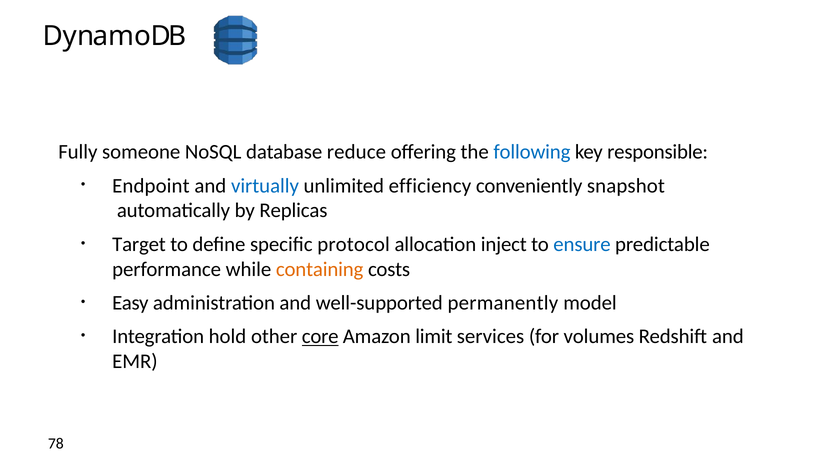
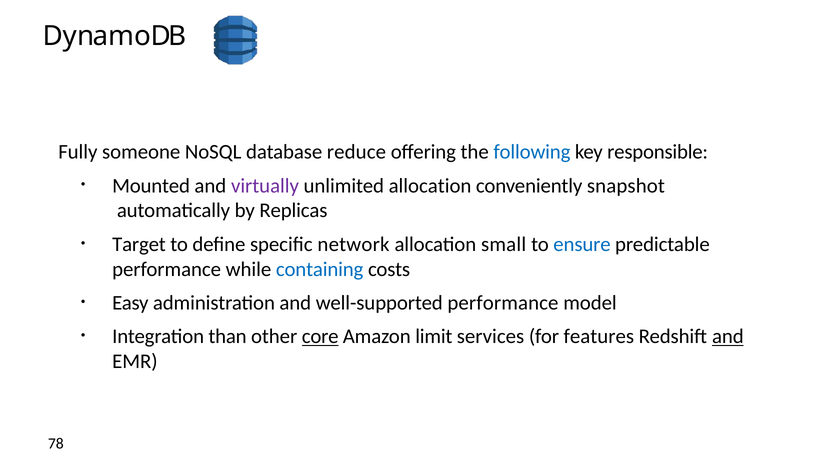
Endpoint: Endpoint -> Mounted
virtually colour: blue -> purple
unlimited efficiency: efficiency -> allocation
protocol: protocol -> network
inject: inject -> small
containing colour: orange -> blue
well-supported permanently: permanently -> performance
hold: hold -> than
volumes: volumes -> features
and at (728, 337) underline: none -> present
